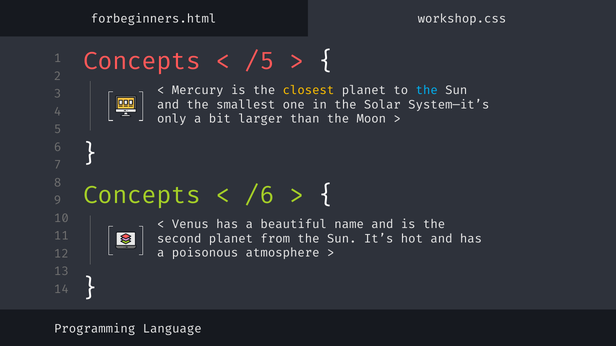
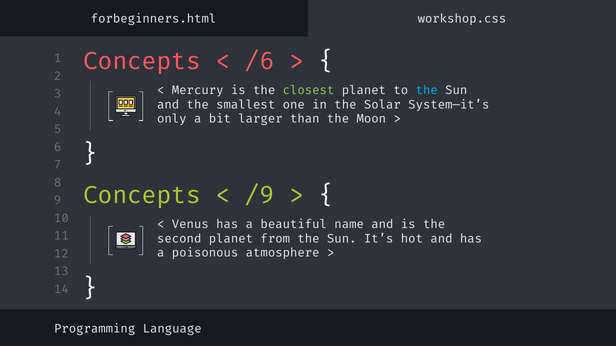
/5: /5 -> /6
closest colour: yellow -> light green
/6: /6 -> /9
